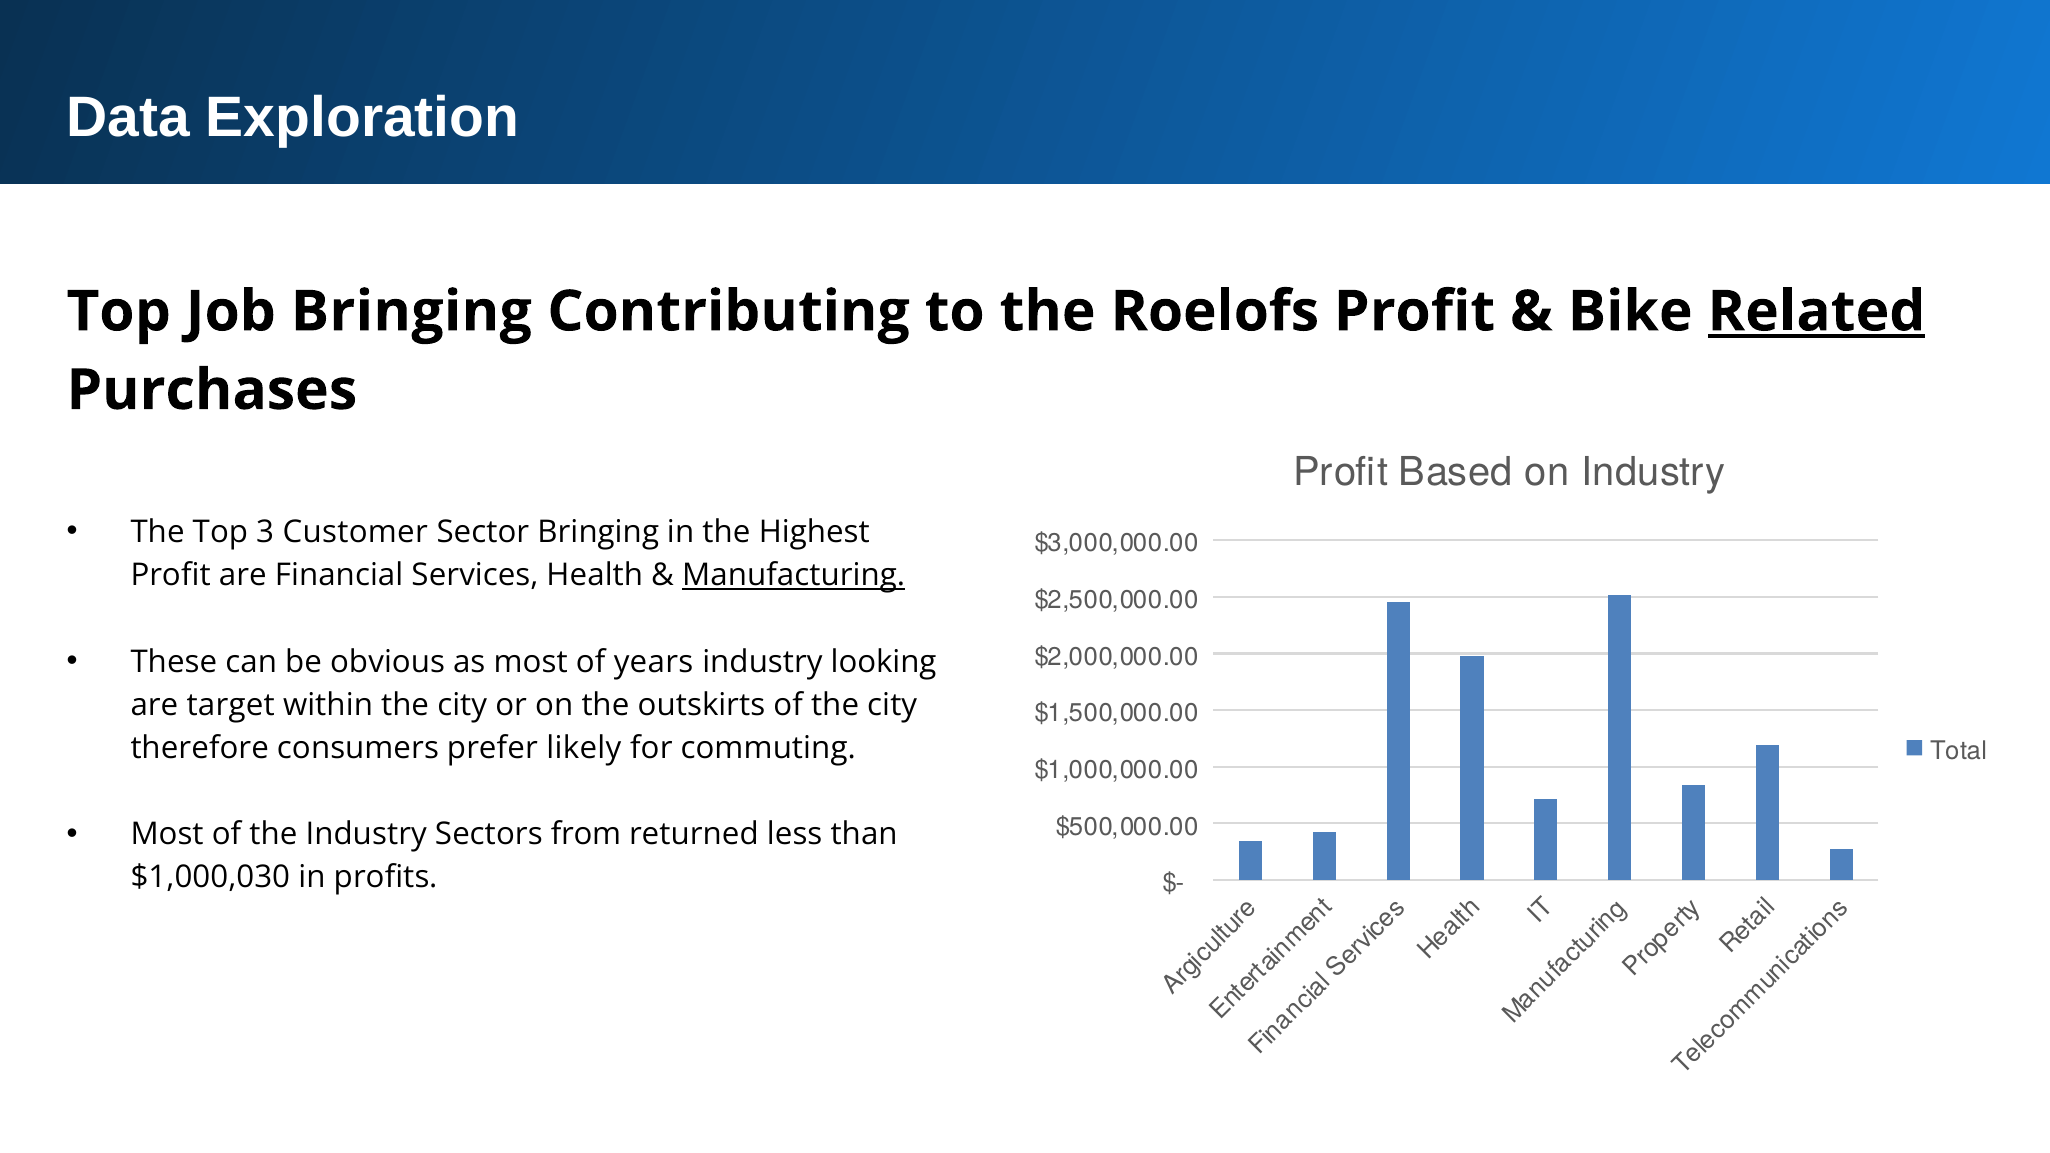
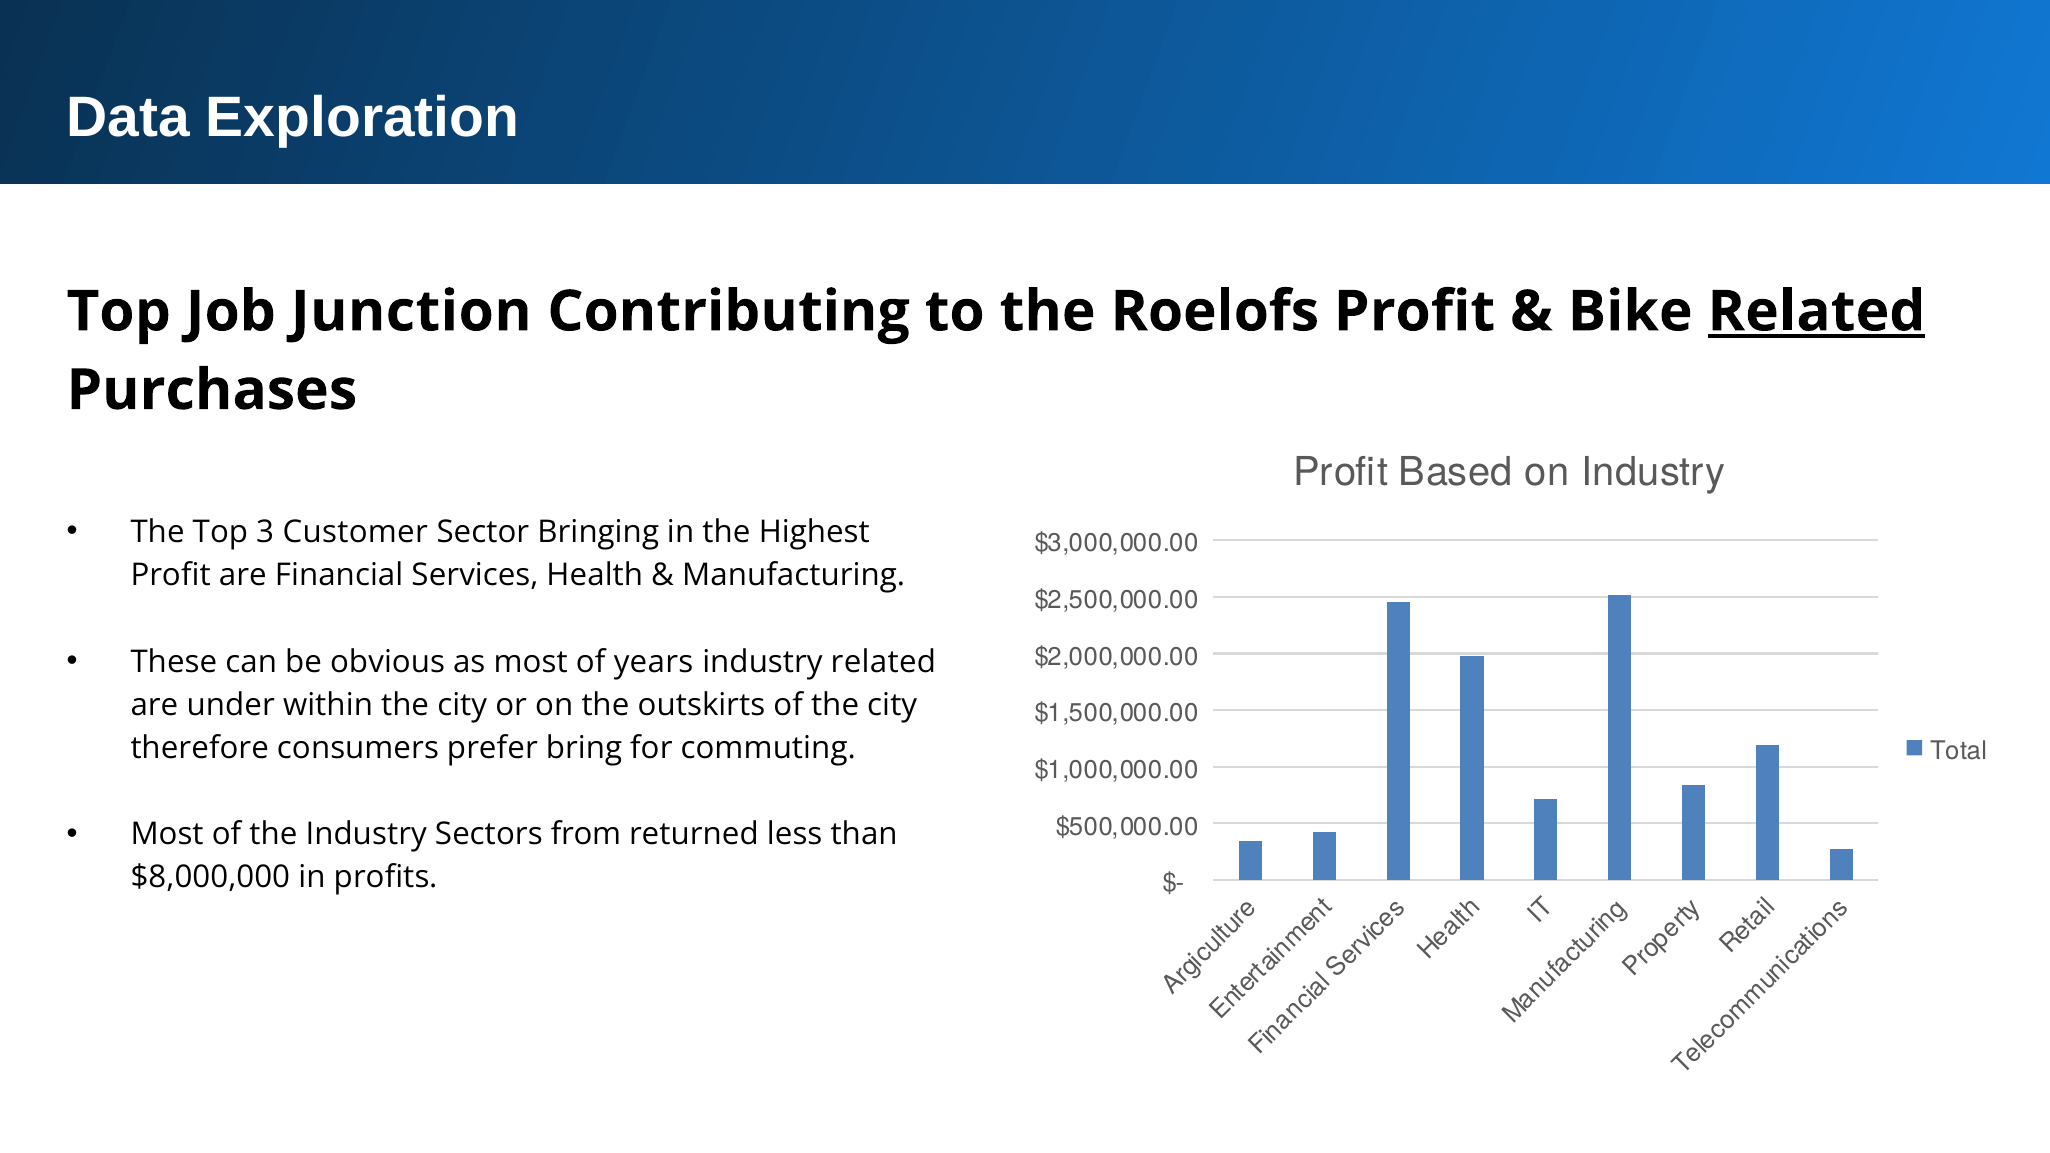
Job Bringing: Bringing -> Junction
Manufacturing underline: present -> none
industry looking: looking -> related
target: target -> under
likely: likely -> bring
$1,000,030: $1,000,030 -> $8,000,000
